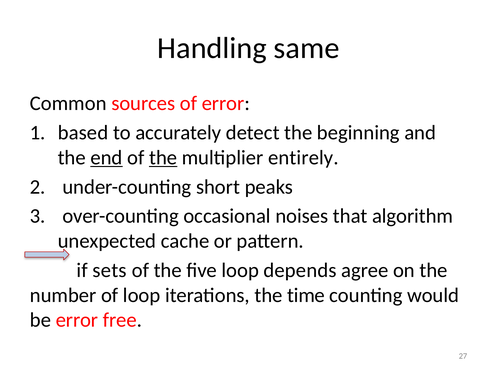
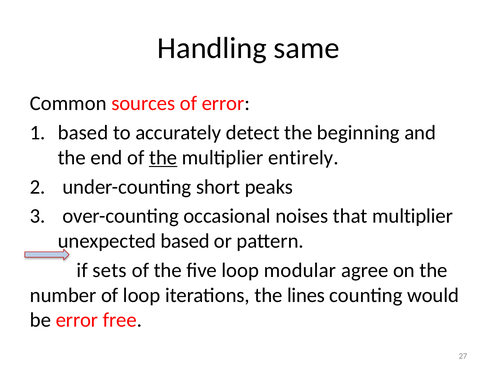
end underline: present -> none
that algorithm: algorithm -> multiplier
unexpected cache: cache -> based
depends: depends -> modular
time: time -> lines
